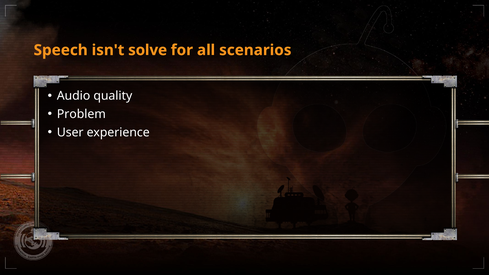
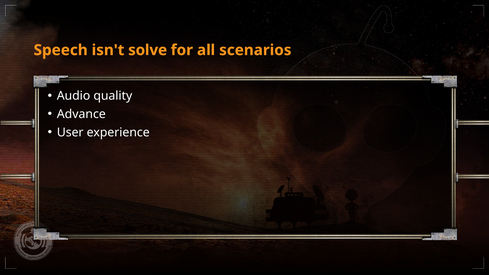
Problem: Problem -> Advance
